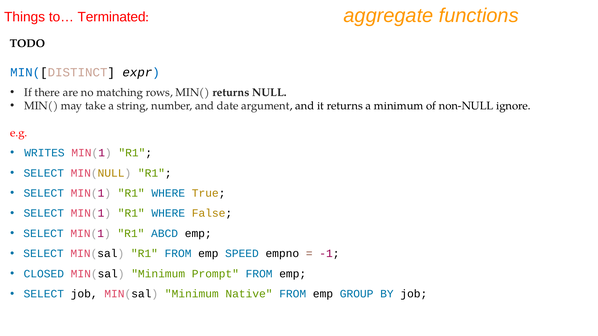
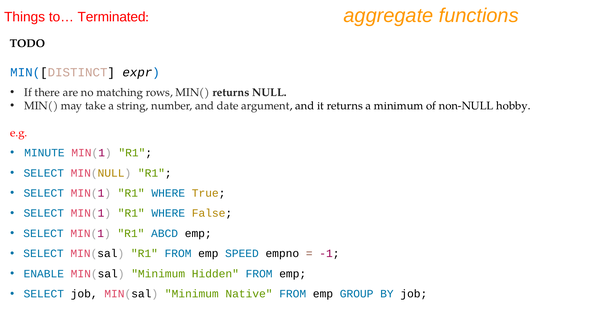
ignore: ignore -> hobby
WRITES: WRITES -> MINUTE
CLOSED: CLOSED -> ENABLE
Prompt: Prompt -> Hidden
